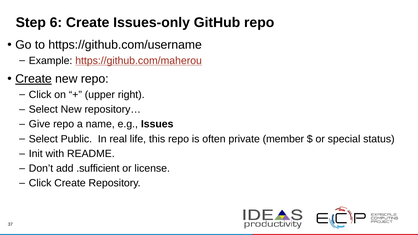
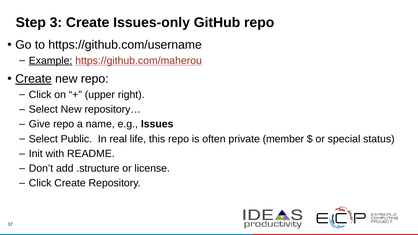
6: 6 -> 3
Example underline: none -> present
.sufficient: .sufficient -> .structure
